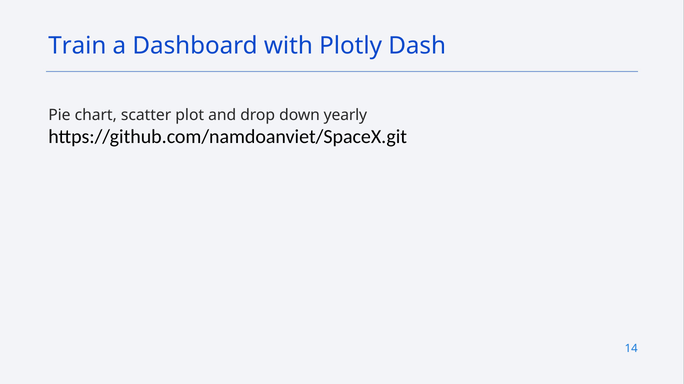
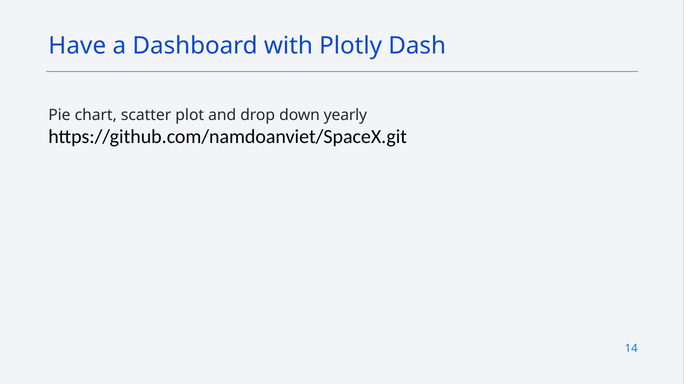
Train: Train -> Have
